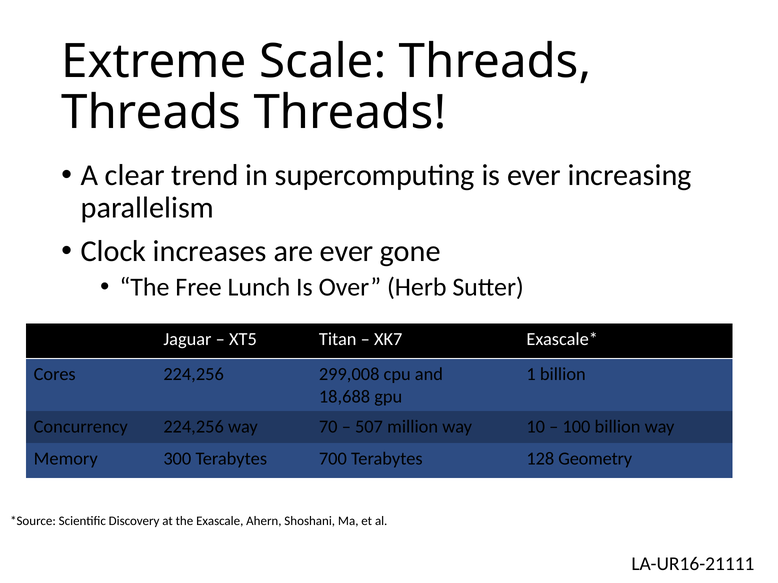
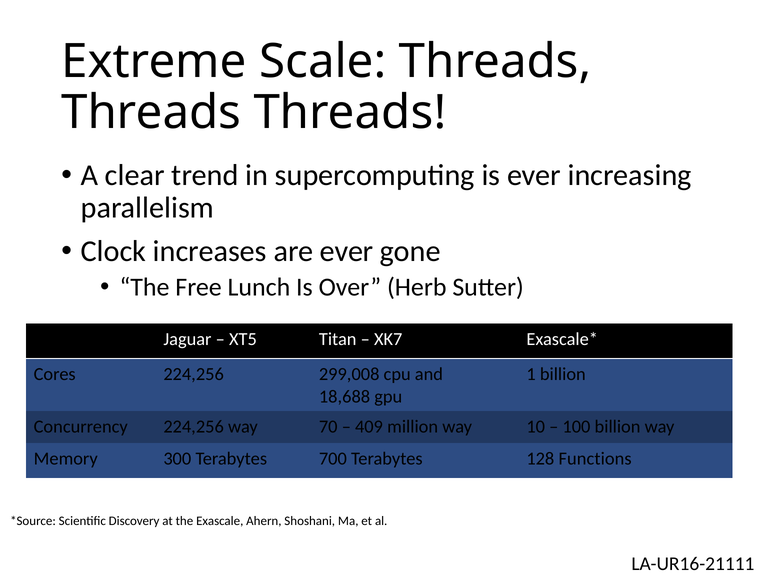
507: 507 -> 409
Geometry: Geometry -> Functions
